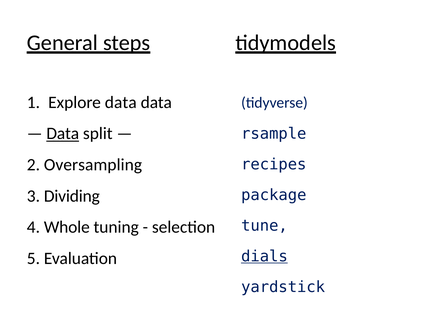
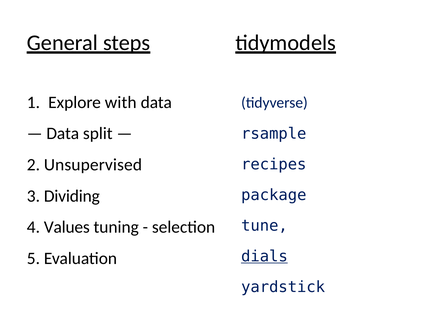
Explore data: data -> with
Data at (63, 134) underline: present -> none
Oversampling: Oversampling -> Unsupervised
Whole: Whole -> Values
